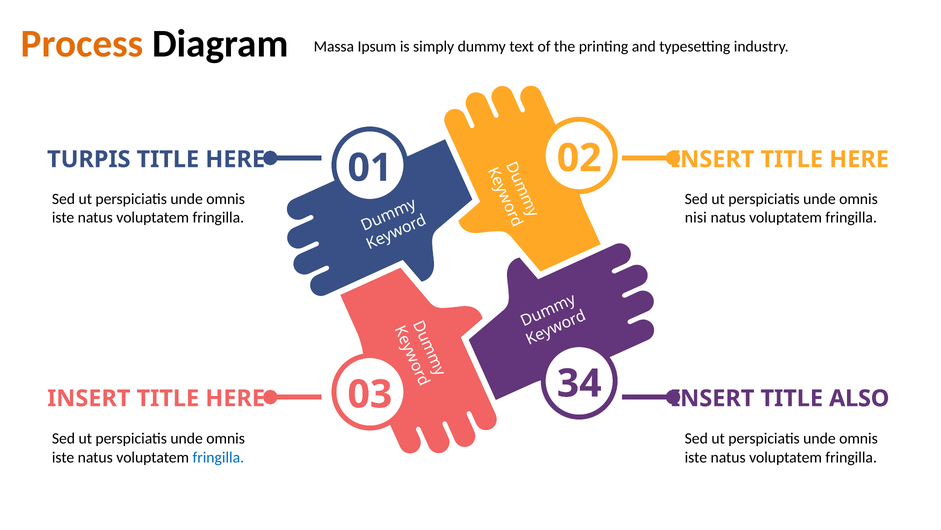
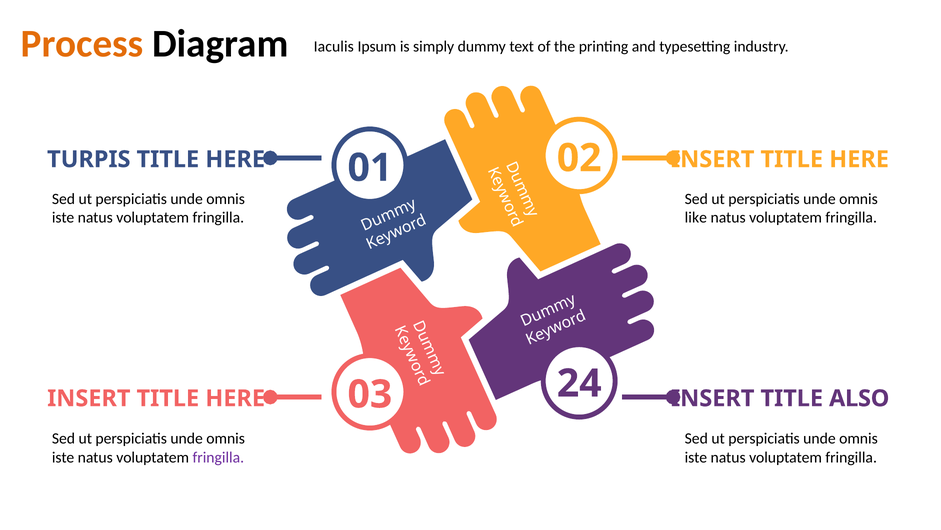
Massa: Massa -> Iaculis
nisi: nisi -> like
34: 34 -> 24
fringilla at (218, 457) colour: blue -> purple
